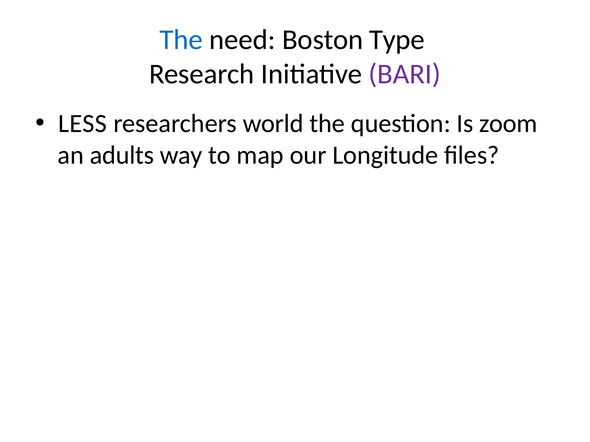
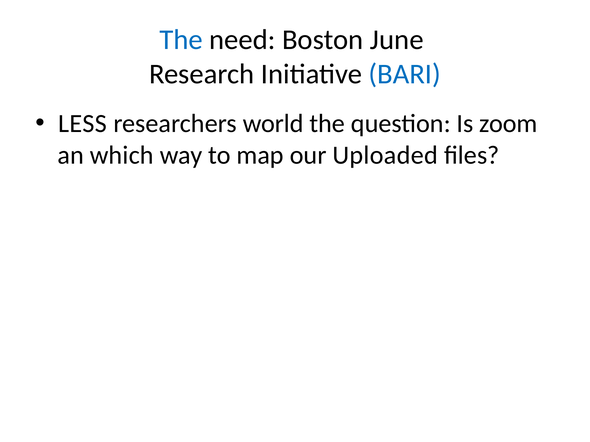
Type: Type -> June
BARI colour: purple -> blue
adults: adults -> which
Longitude: Longitude -> Uploaded
